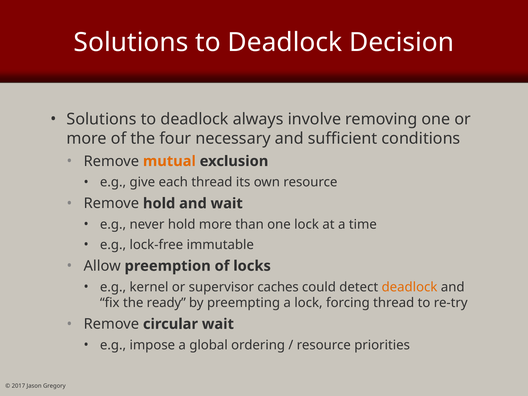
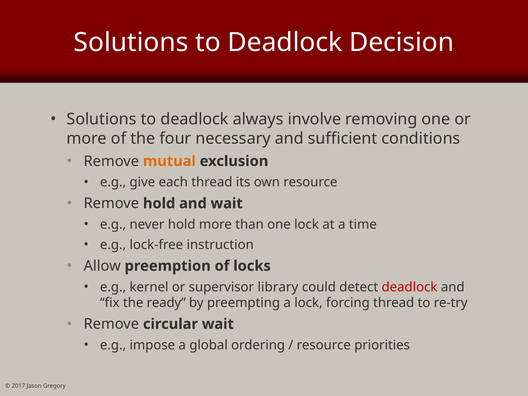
immutable: immutable -> instruction
caches: caches -> library
deadlock at (410, 287) colour: orange -> red
